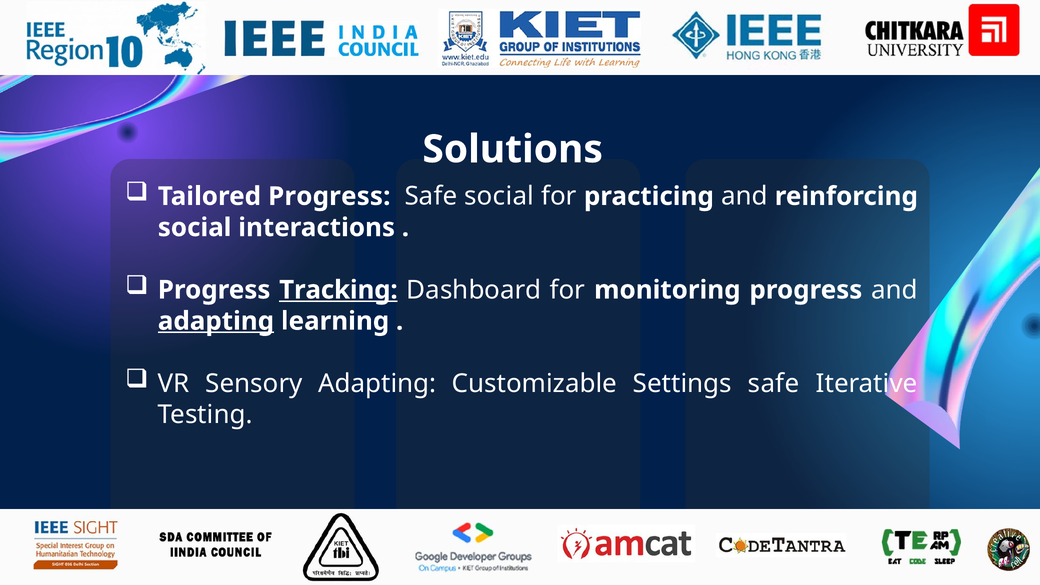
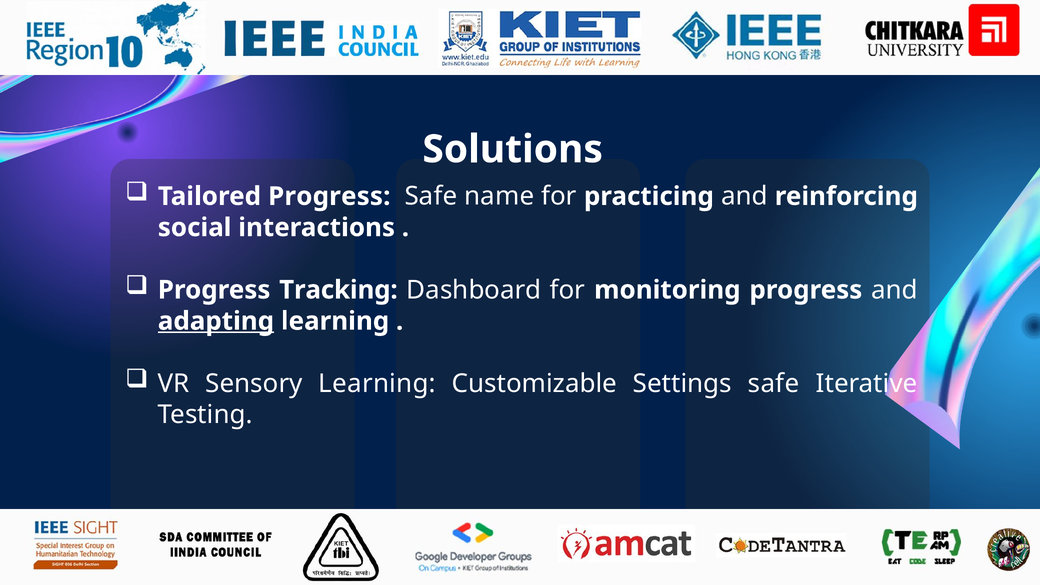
Safe social: social -> name
Tracking underline: present -> none
Sensory Adapting: Adapting -> Learning
